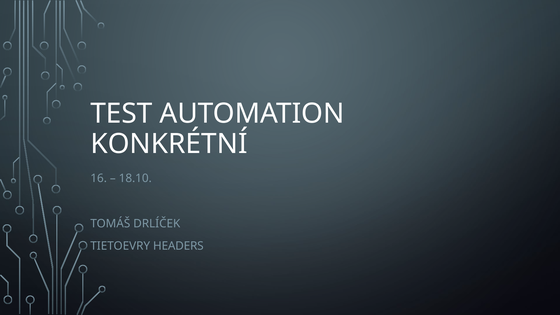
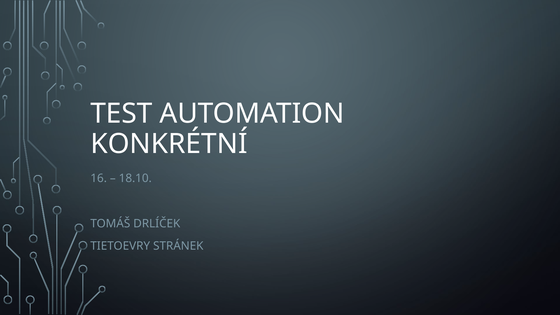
HEADERS: HEADERS -> STRÁNEK
